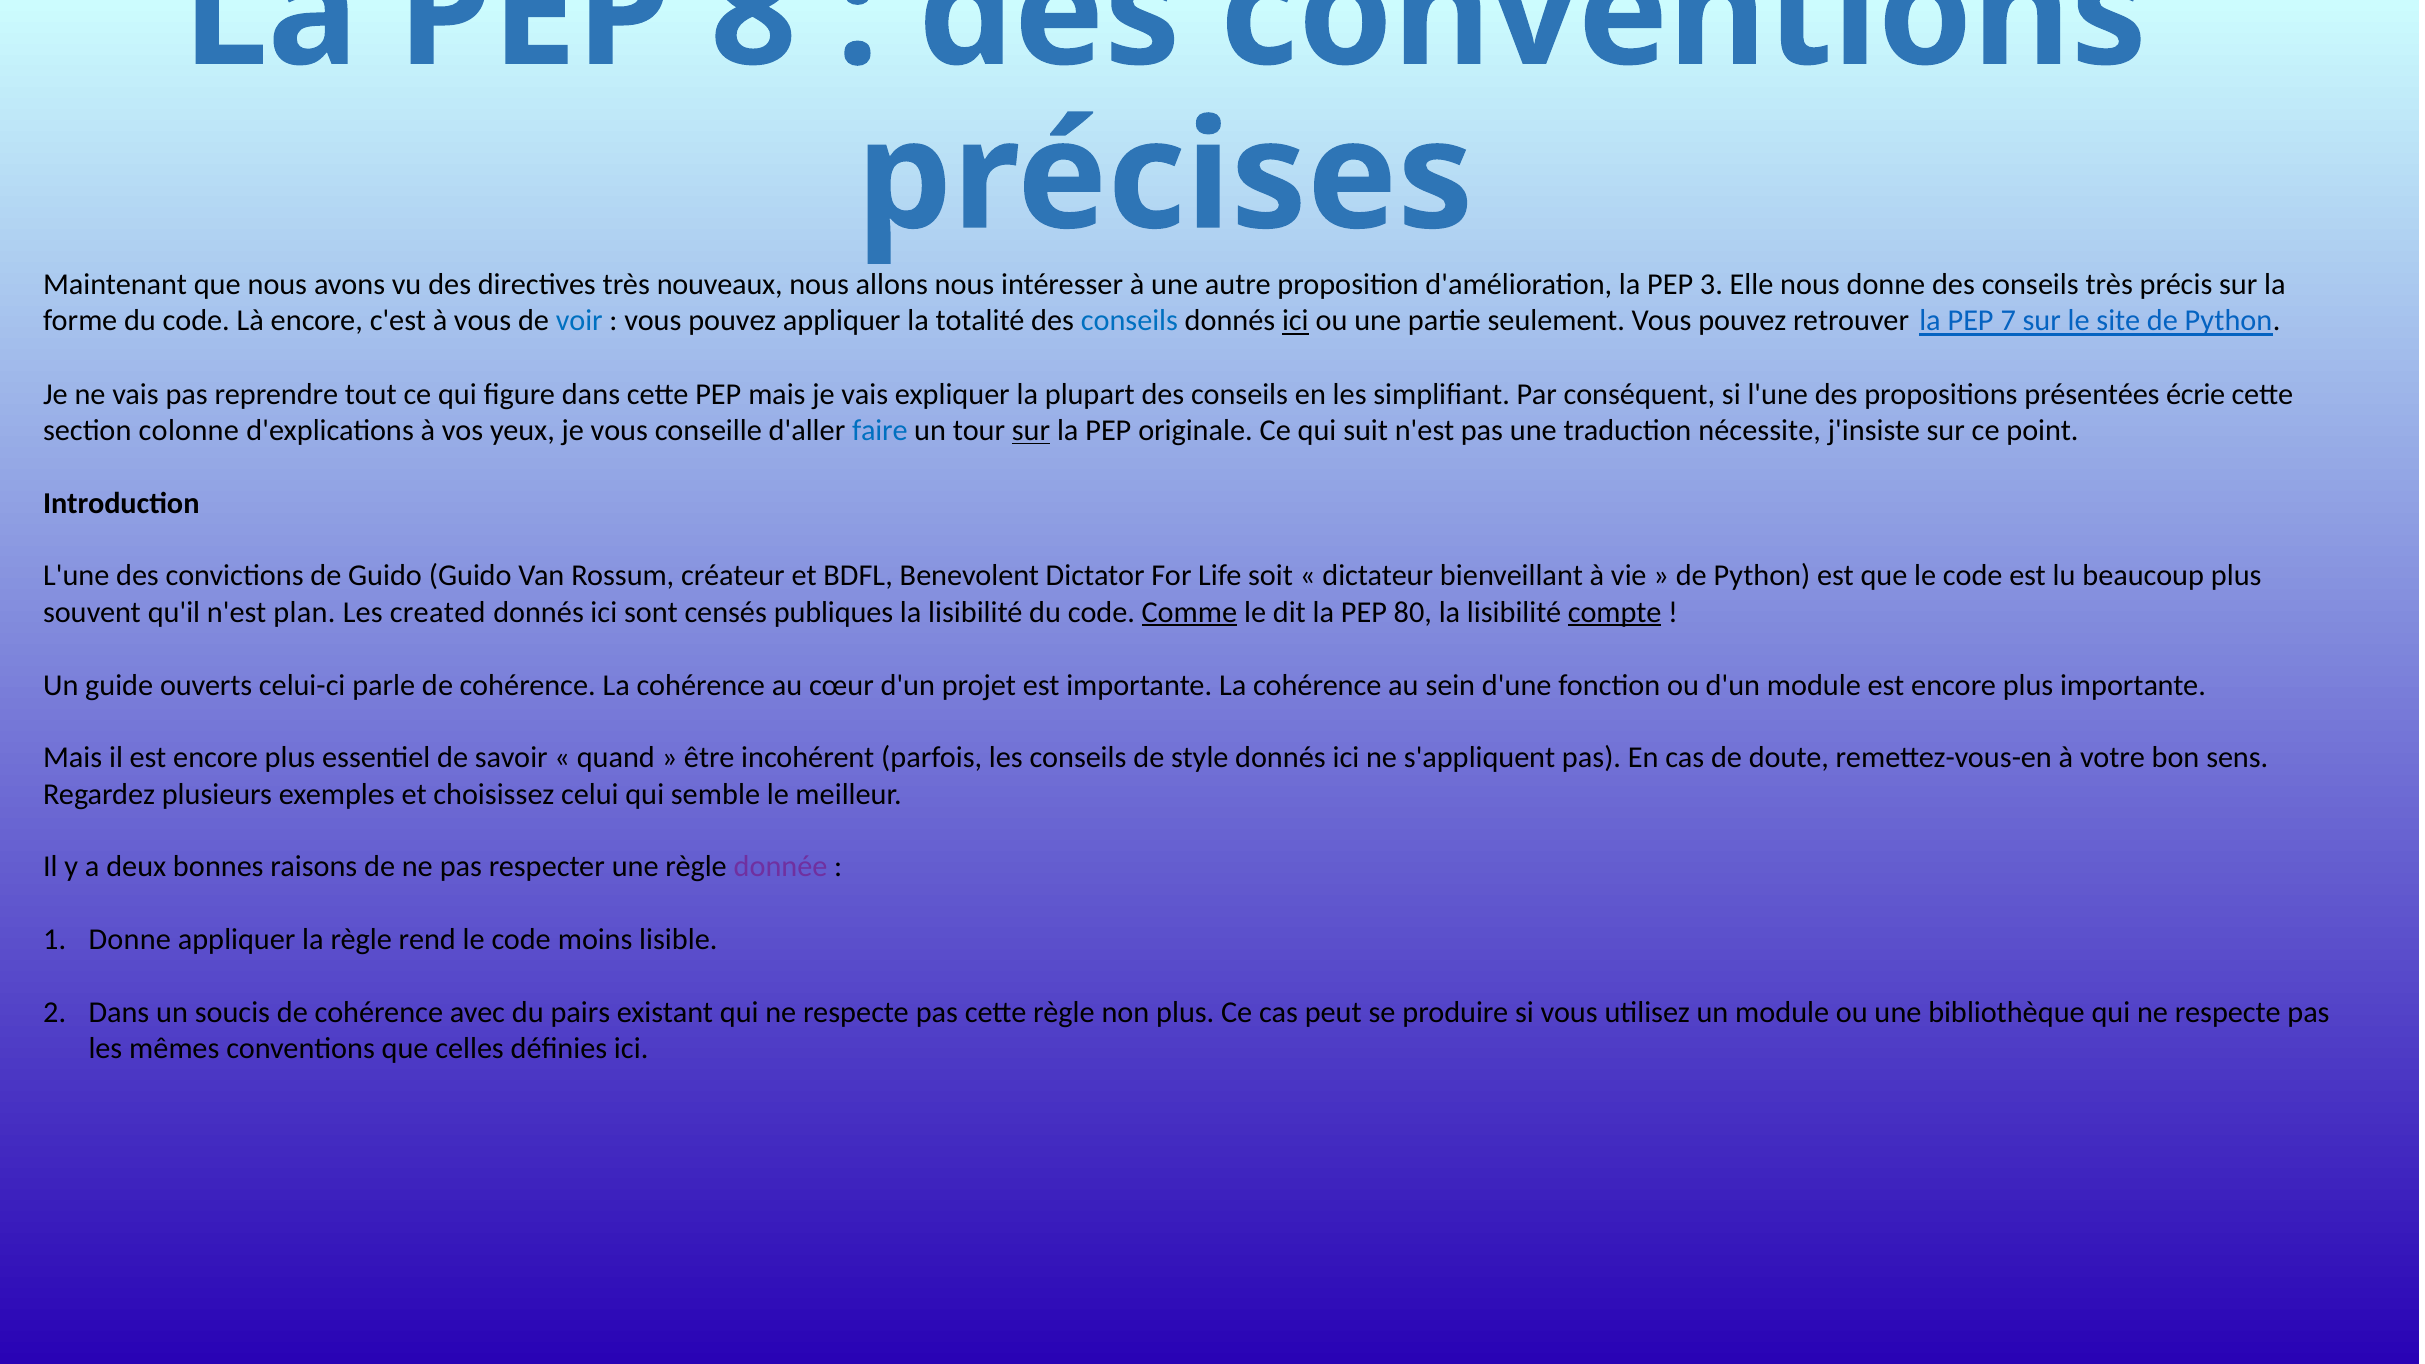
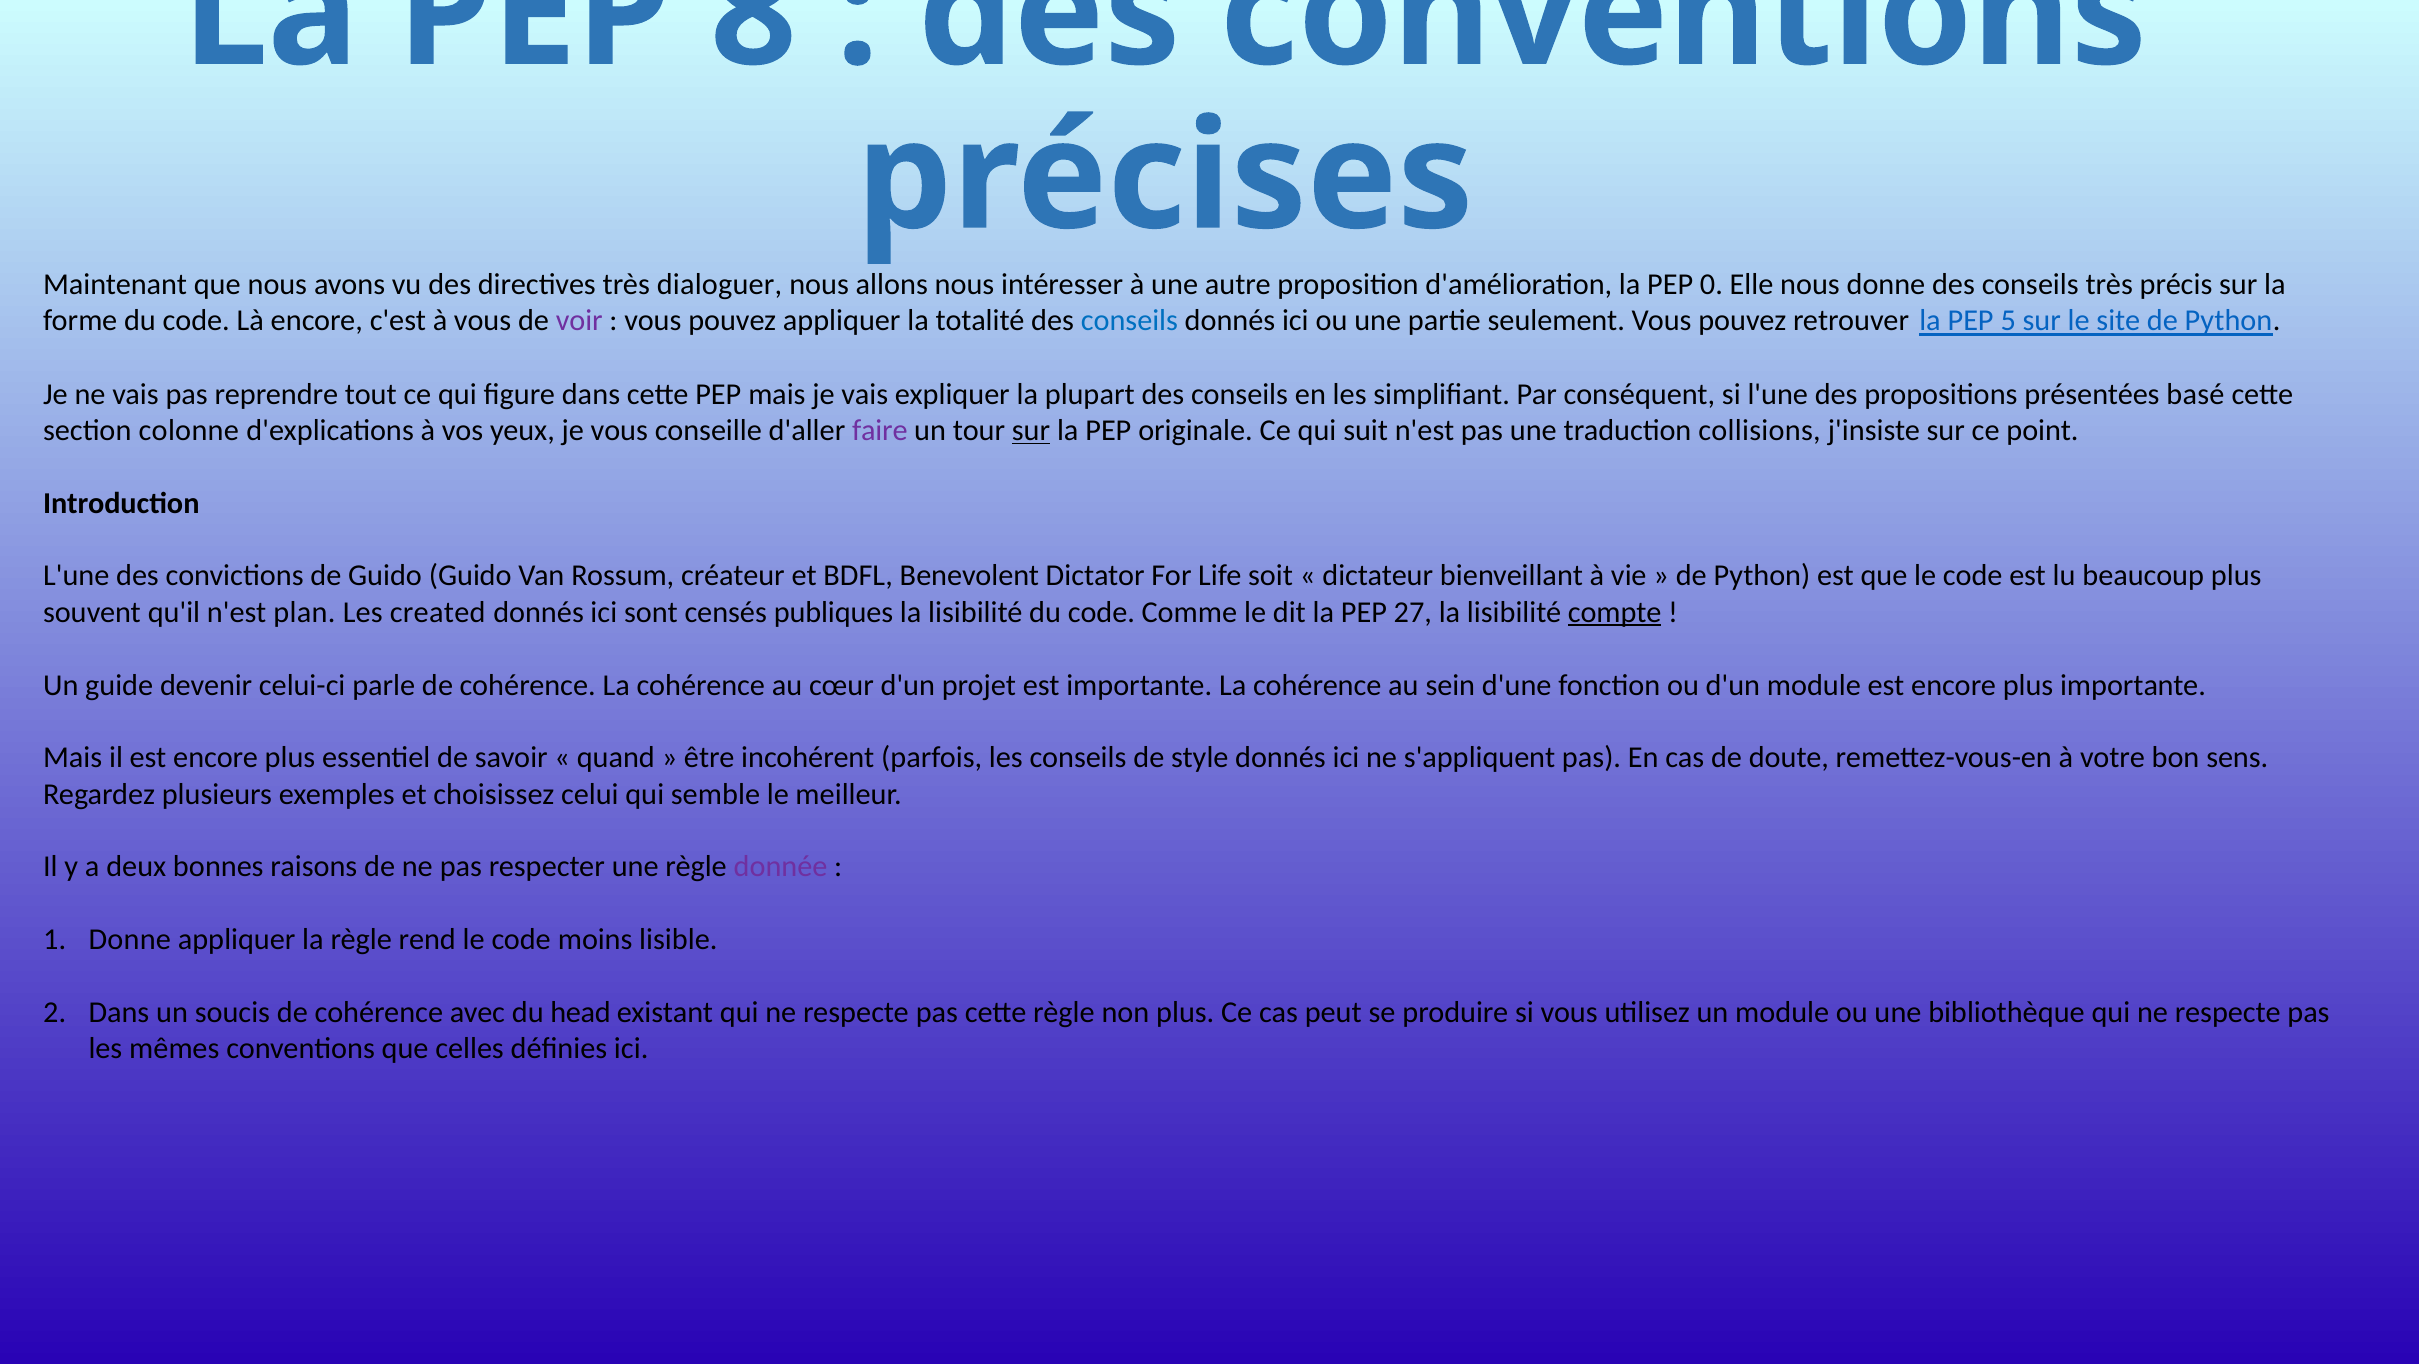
nouveaux: nouveaux -> dialoguer
3: 3 -> 0
voir colour: blue -> purple
ici at (1295, 321) underline: present -> none
7: 7 -> 5
écrie: écrie -> basé
faire colour: blue -> purple
nécessite: nécessite -> collisions
Comme underline: present -> none
80: 80 -> 27
ouverts: ouverts -> devenir
pairs: pairs -> head
